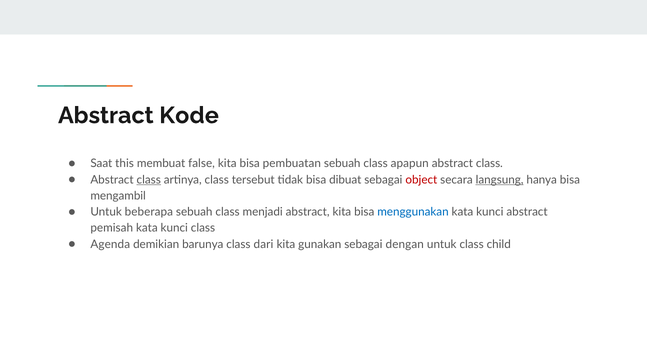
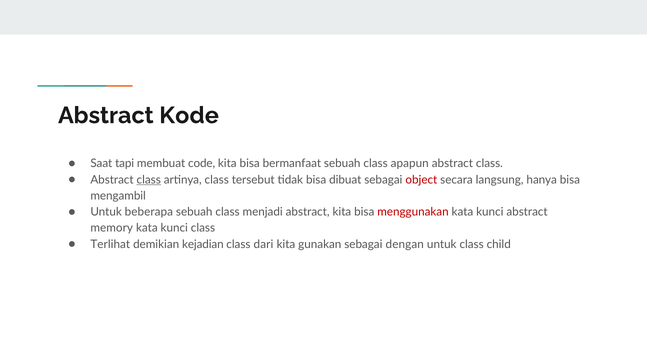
this: this -> tapi
false: false -> code
pembuatan: pembuatan -> bermanfaat
langsung underline: present -> none
menggunakan colour: blue -> red
pemisah: pemisah -> memory
Agenda: Agenda -> Terlihat
barunya: barunya -> kejadian
